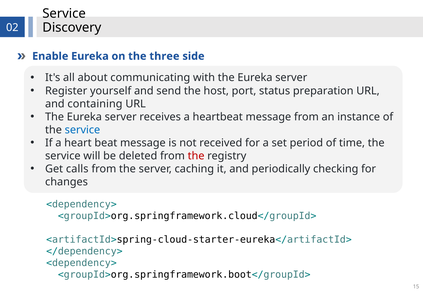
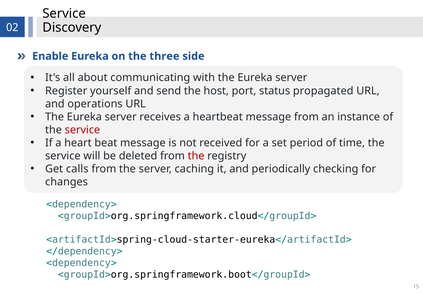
preparation: preparation -> propagated
containing: containing -> operations
service at (82, 130) colour: blue -> red
